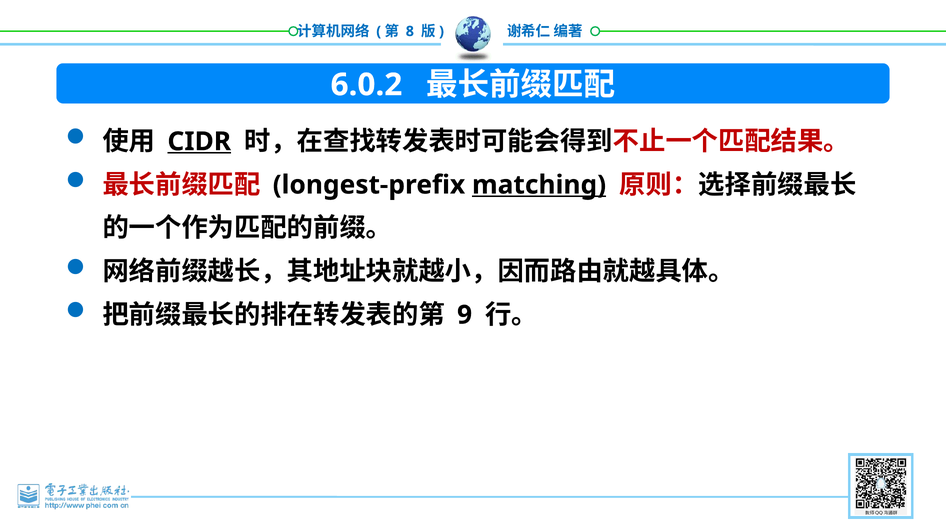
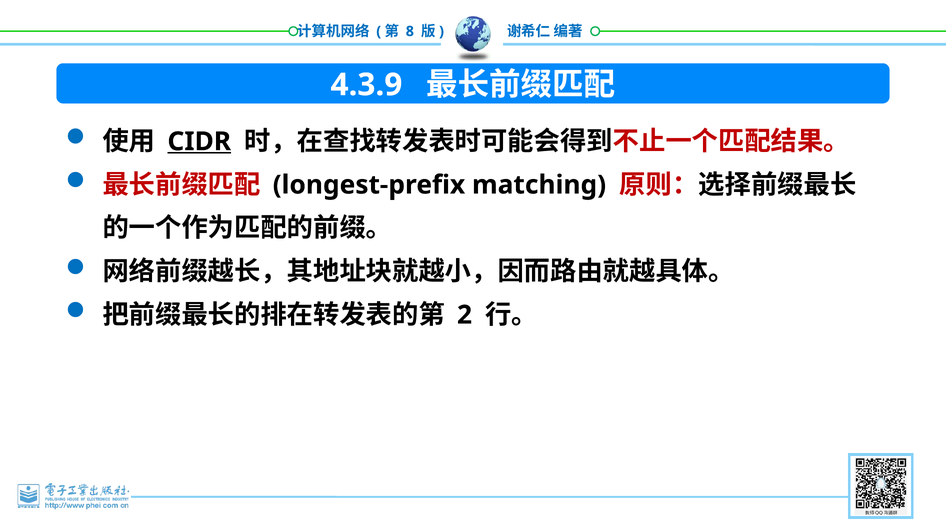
6.0.2: 6.0.2 -> 4.3.9
matching underline: present -> none
9: 9 -> 2
